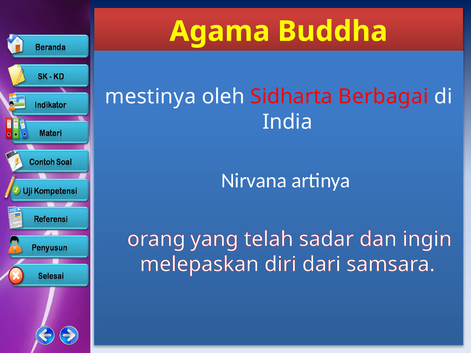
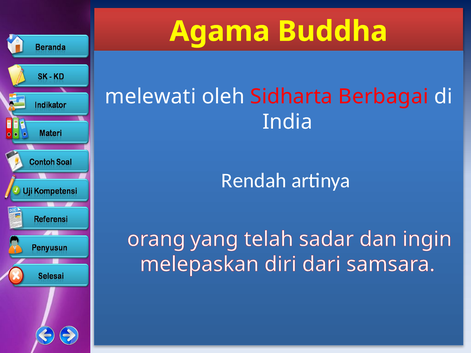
mestinya: mestinya -> melewati
Nirvana: Nirvana -> Rendah
